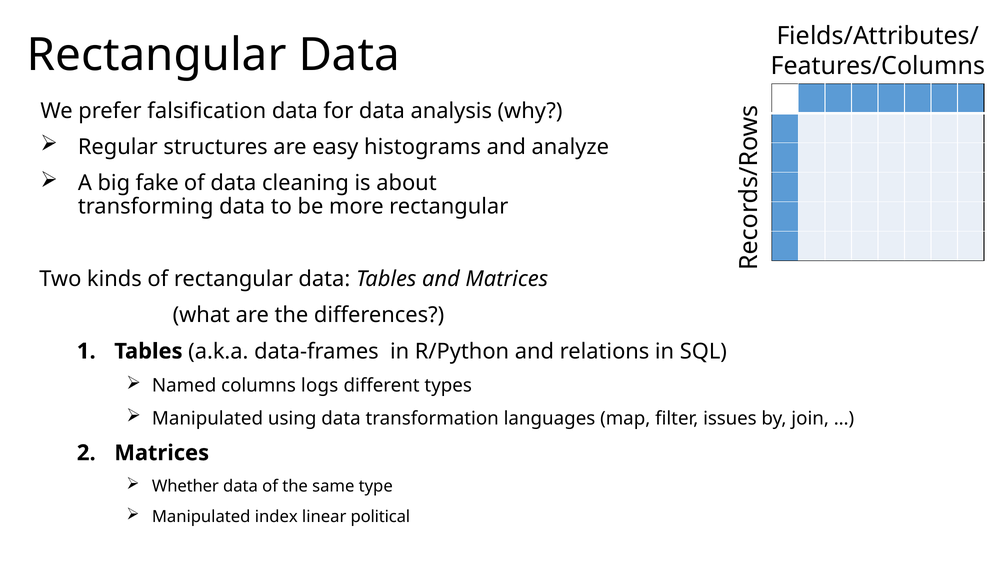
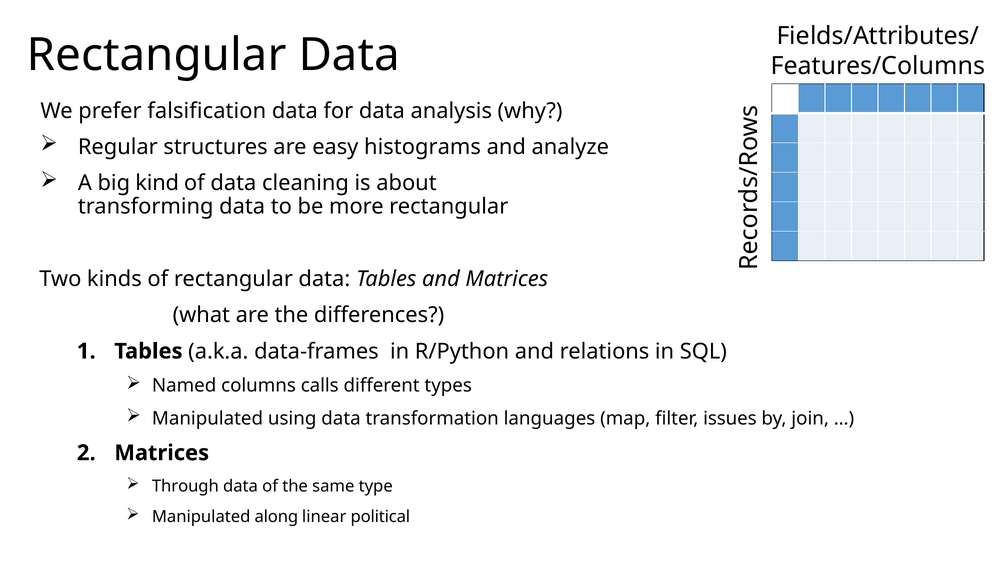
fake: fake -> kind
logs: logs -> calls
Whether: Whether -> Through
index: index -> along
